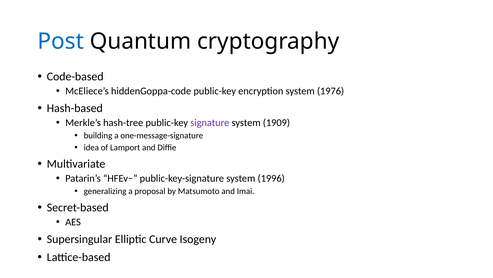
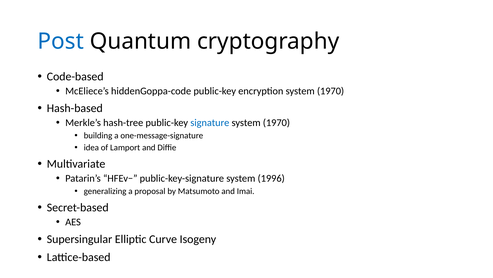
encryption system 1976: 1976 -> 1970
signature colour: purple -> blue
1909 at (276, 123): 1909 -> 1970
